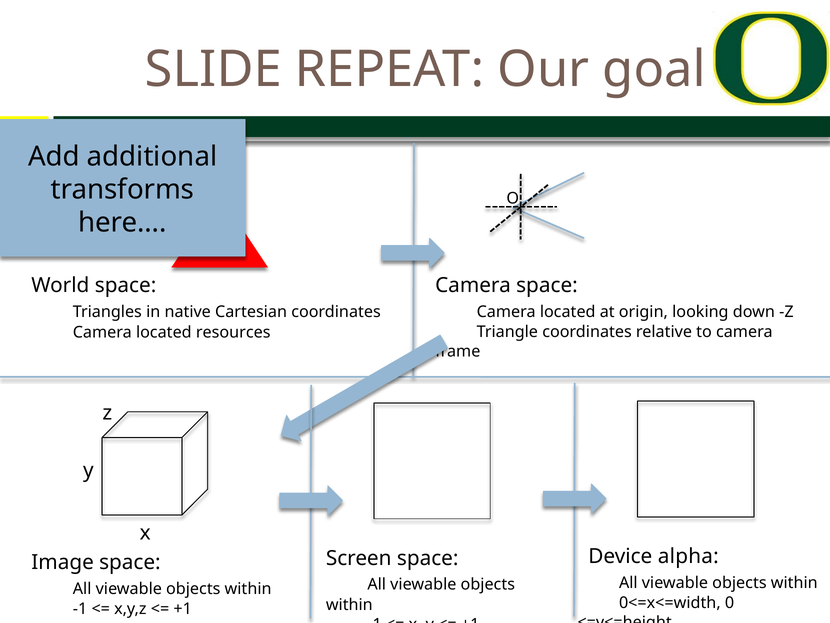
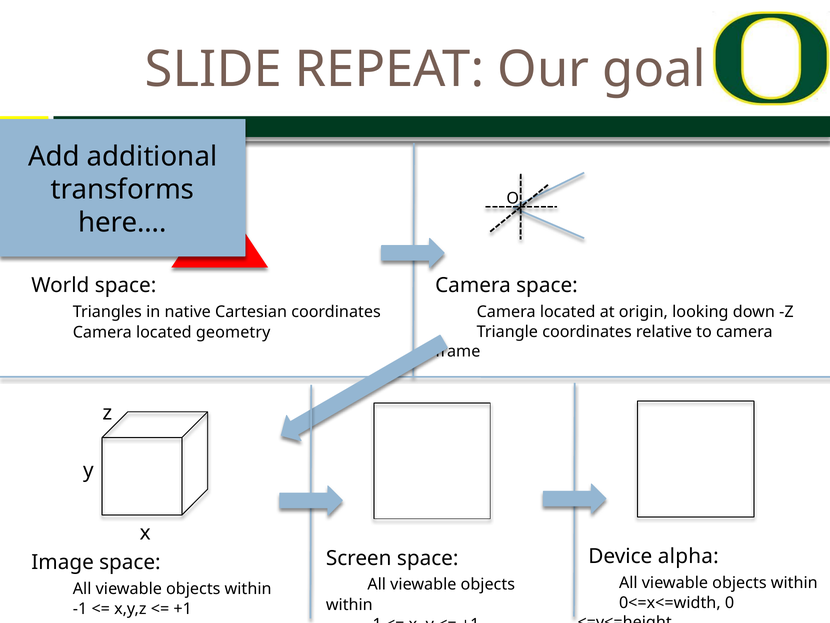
resources: resources -> geometry
